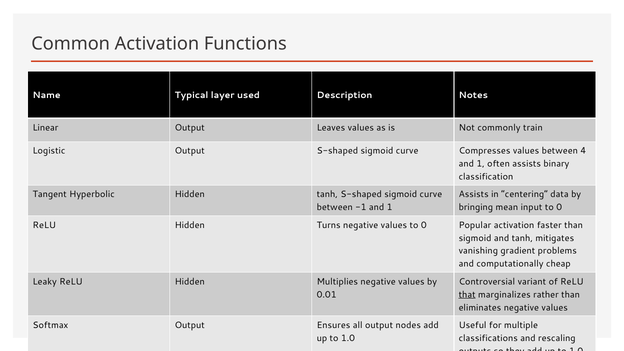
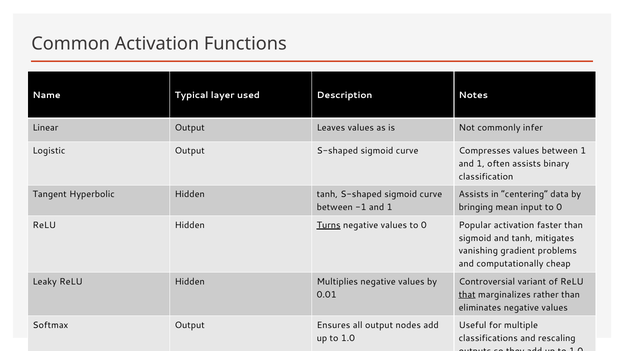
train: train -> infer
between 4: 4 -> 1
Turns underline: none -> present
